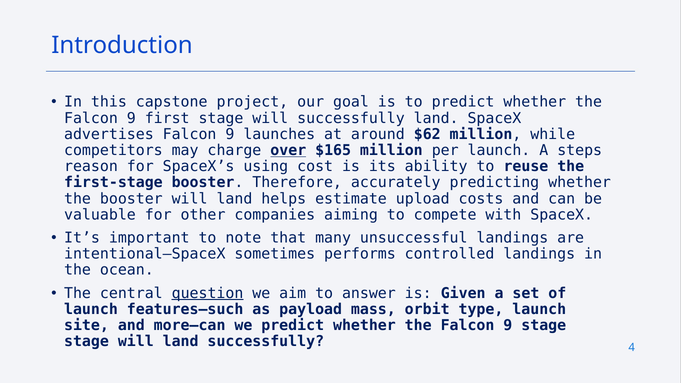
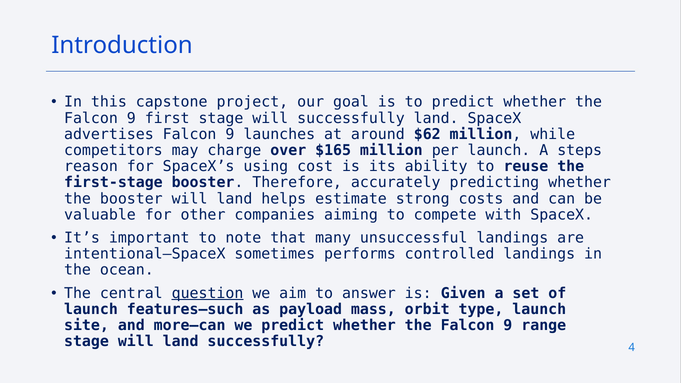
over underline: present -> none
upload: upload -> strong
9 stage: stage -> range
